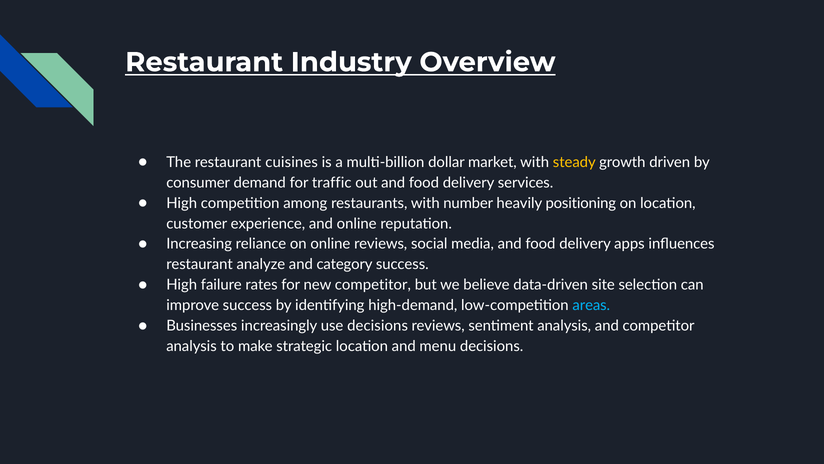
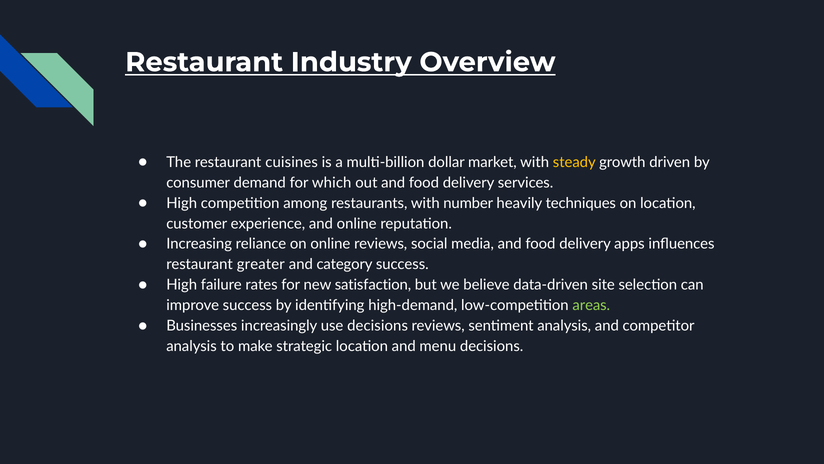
traffic: traffic -> which
positioning: positioning -> techniques
analyze: analyze -> greater
new competitor: competitor -> satisfaction
areas colour: light blue -> light green
